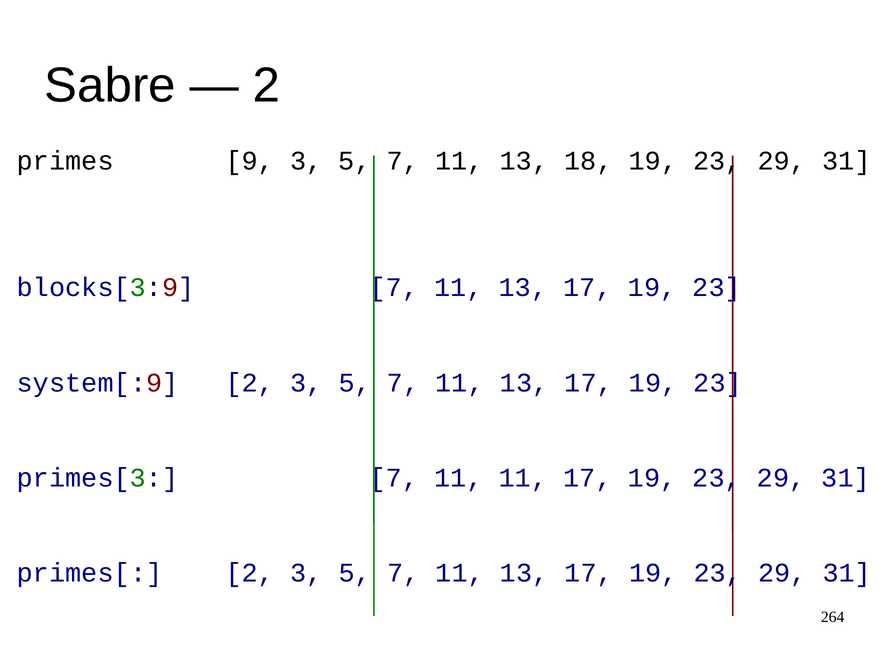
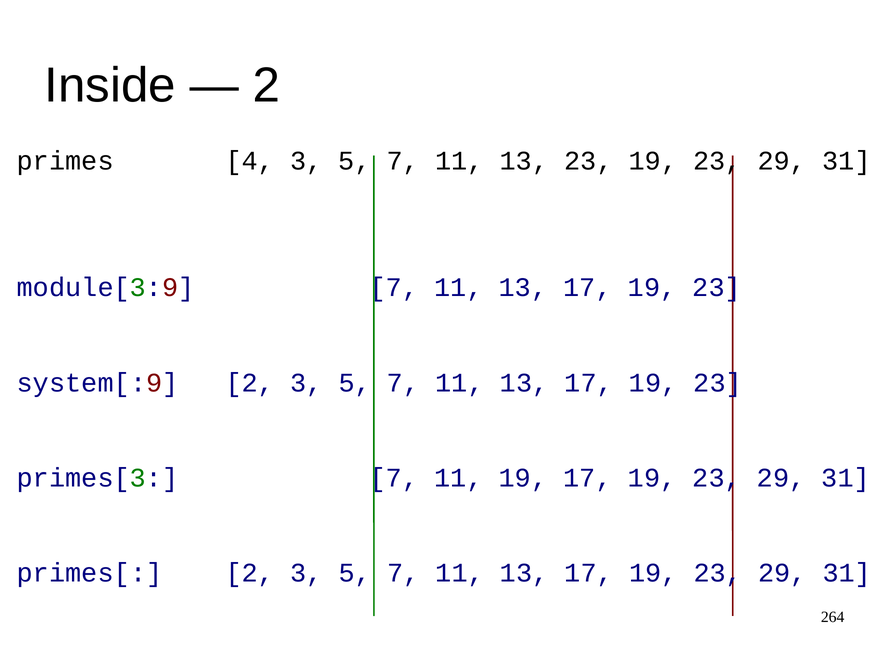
Sabre: Sabre -> Inside
9 at (250, 161): 9 -> 4
13 18: 18 -> 23
blocks[: blocks[ -> module[
11 11: 11 -> 19
